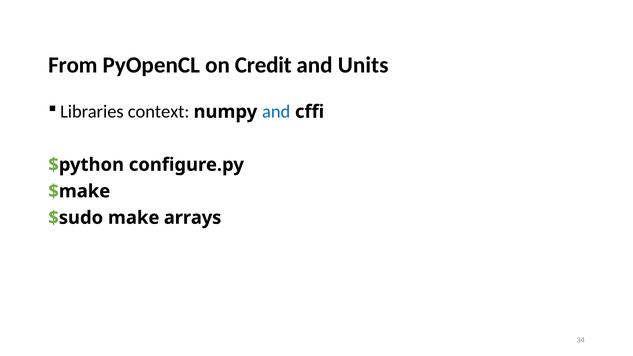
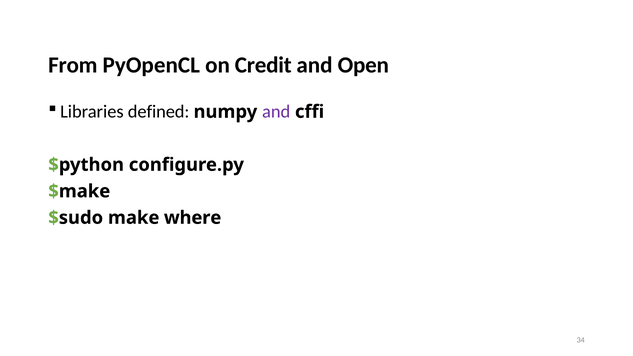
Units: Units -> Open
context: context -> defined
and at (276, 112) colour: blue -> purple
arrays: arrays -> where
